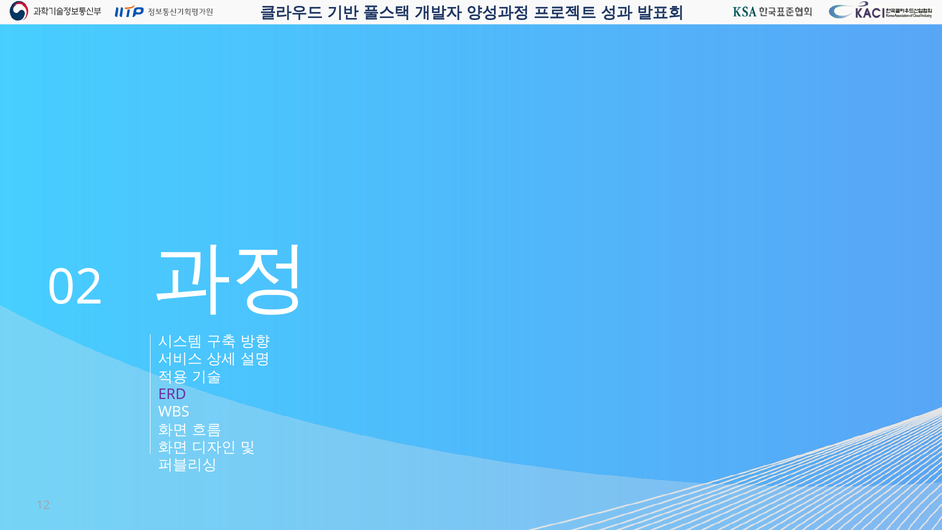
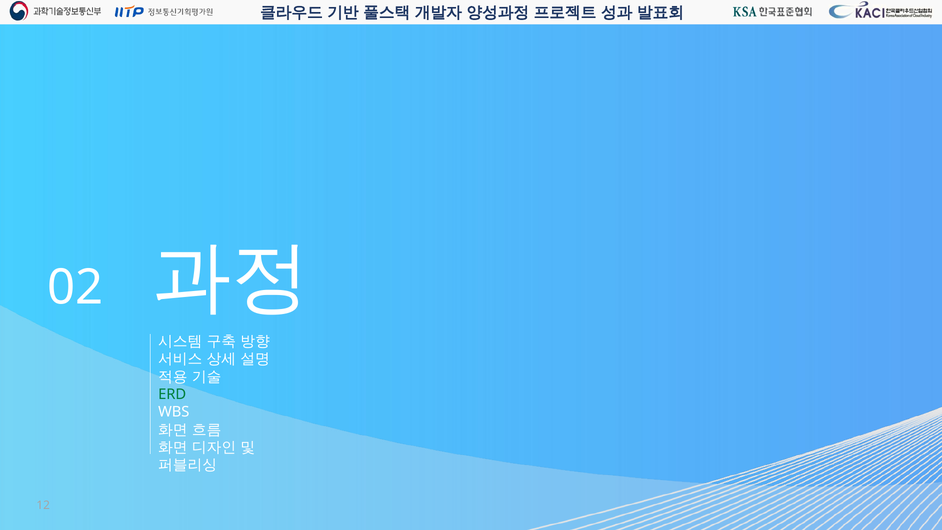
ERD colour: purple -> green
